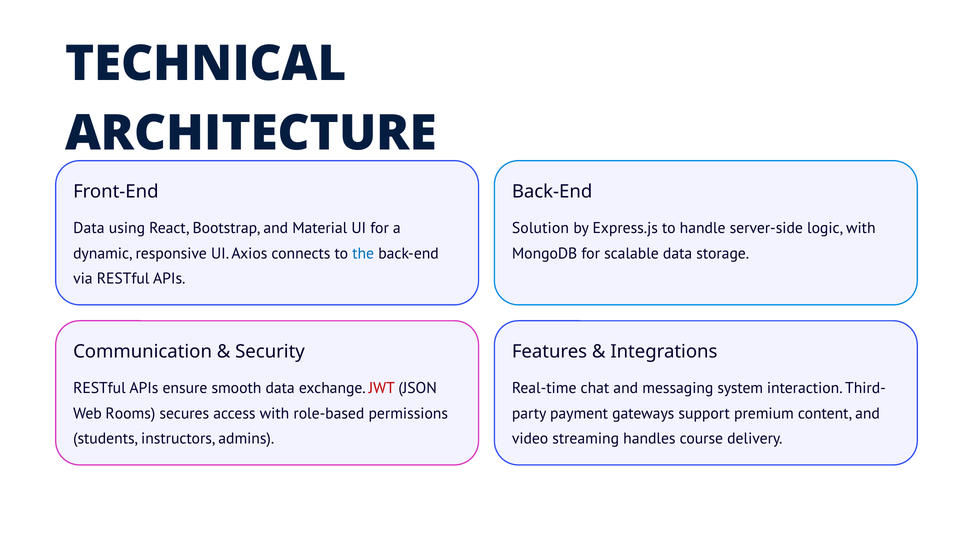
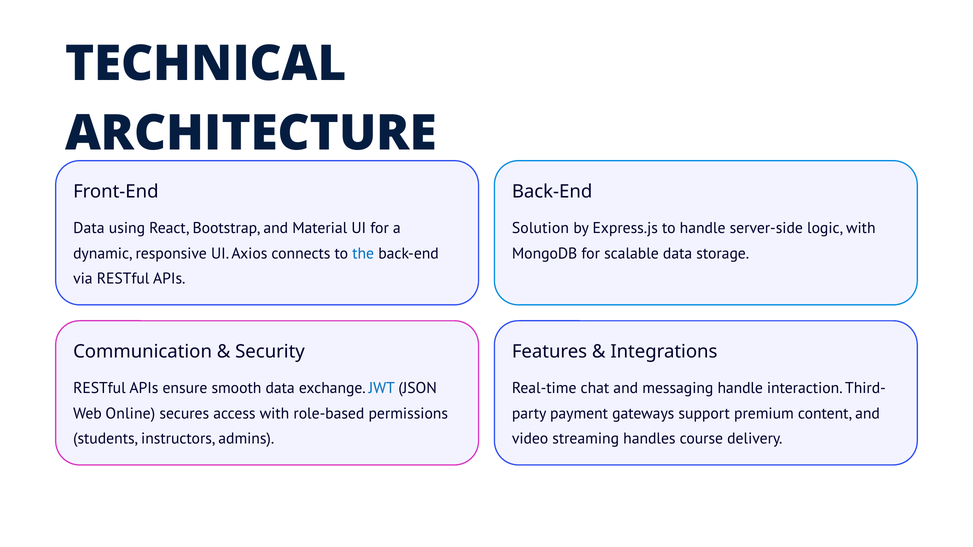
JWT colour: red -> blue
messaging system: system -> handle
Rooms: Rooms -> Online
